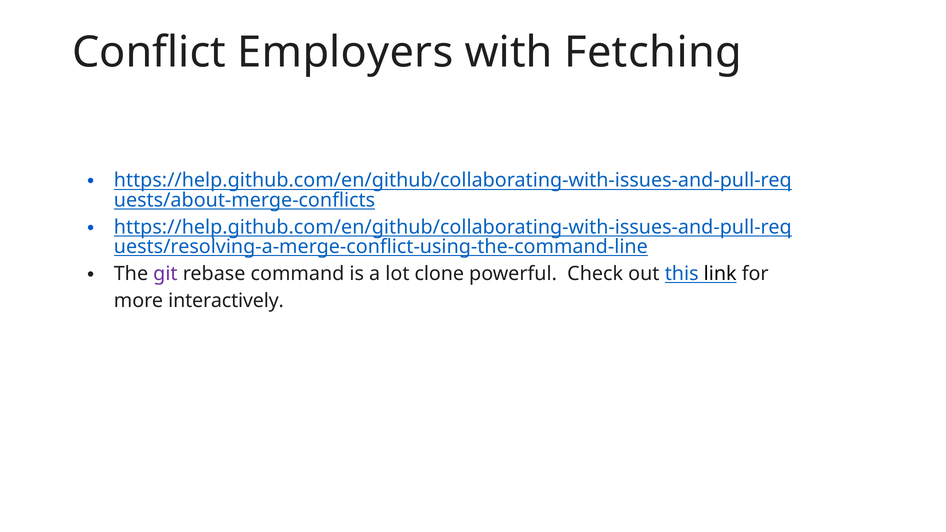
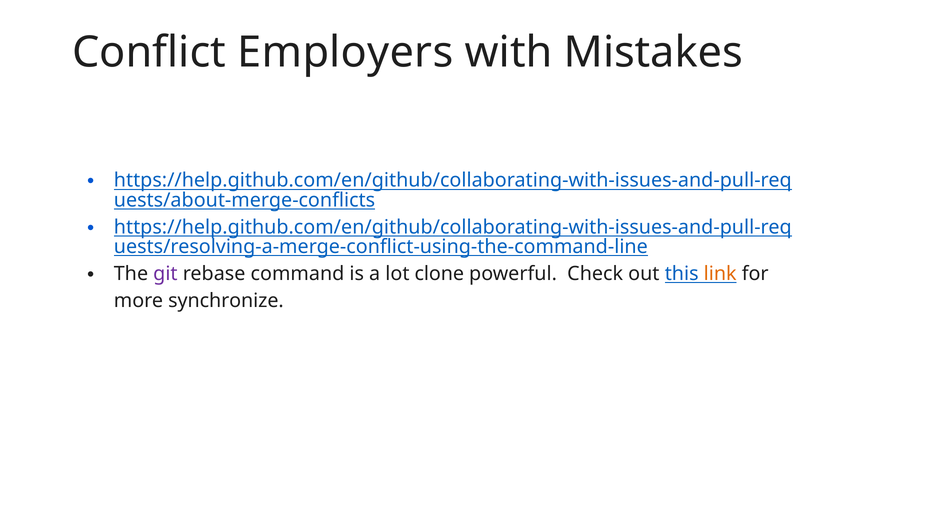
Fetching: Fetching -> Mistakes
link colour: black -> orange
interactively: interactively -> synchronize
